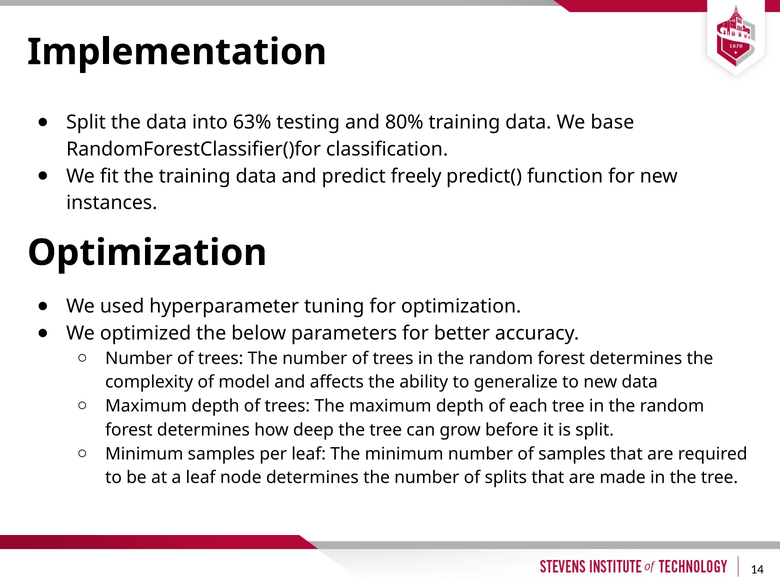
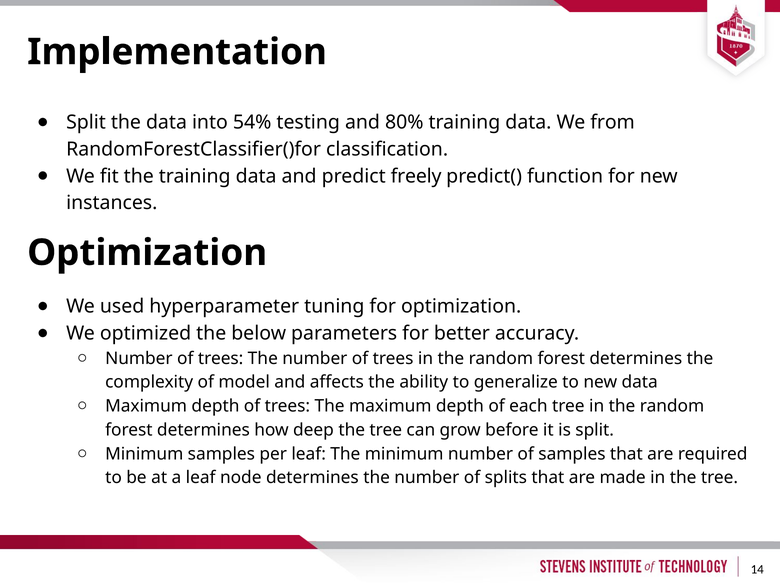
63%: 63% -> 54%
base: base -> from
